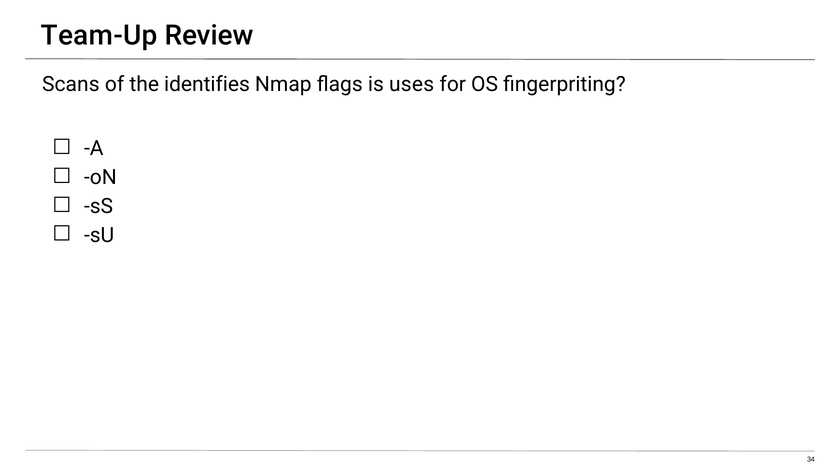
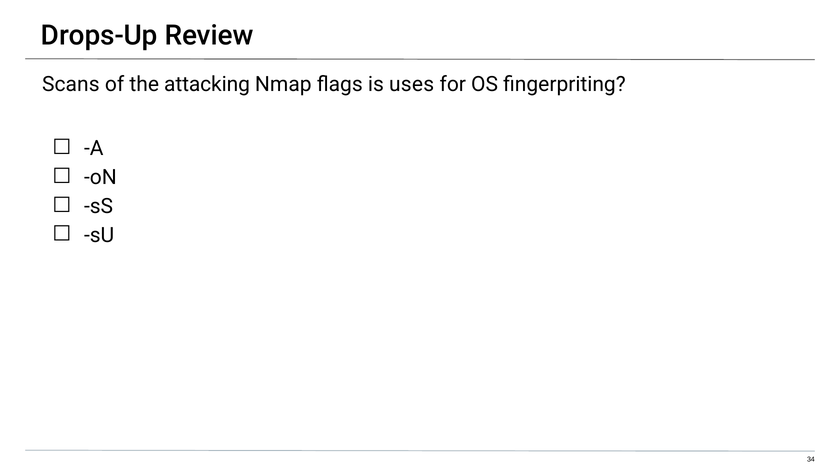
Team-Up: Team-Up -> Drops-Up
identifies: identifies -> attacking
